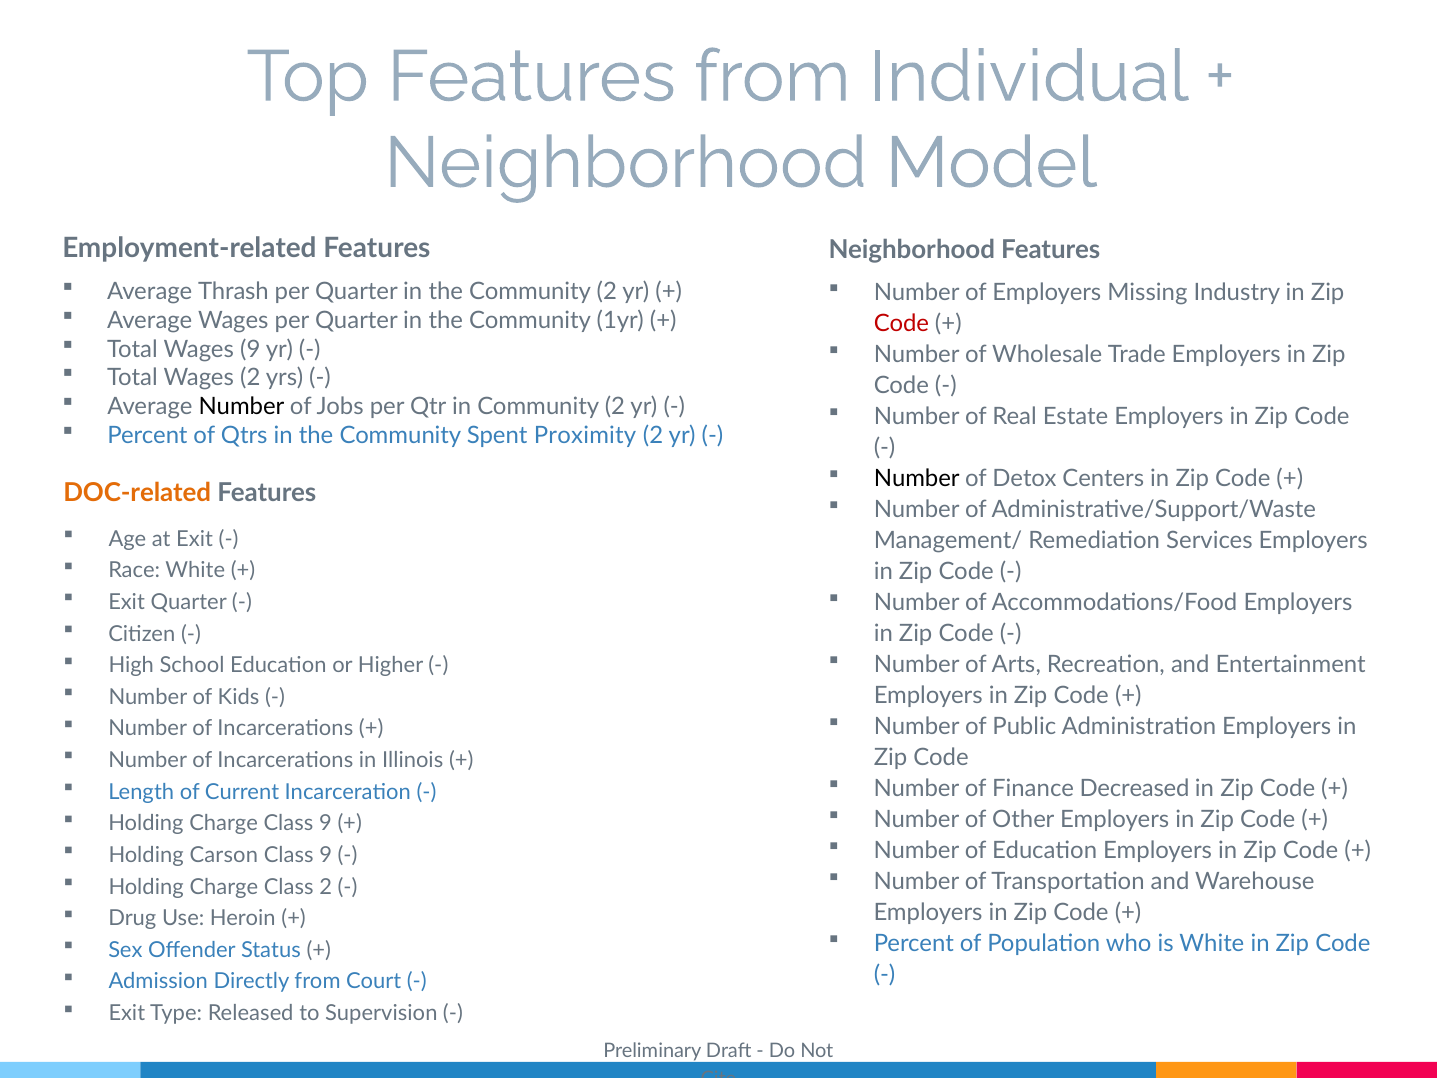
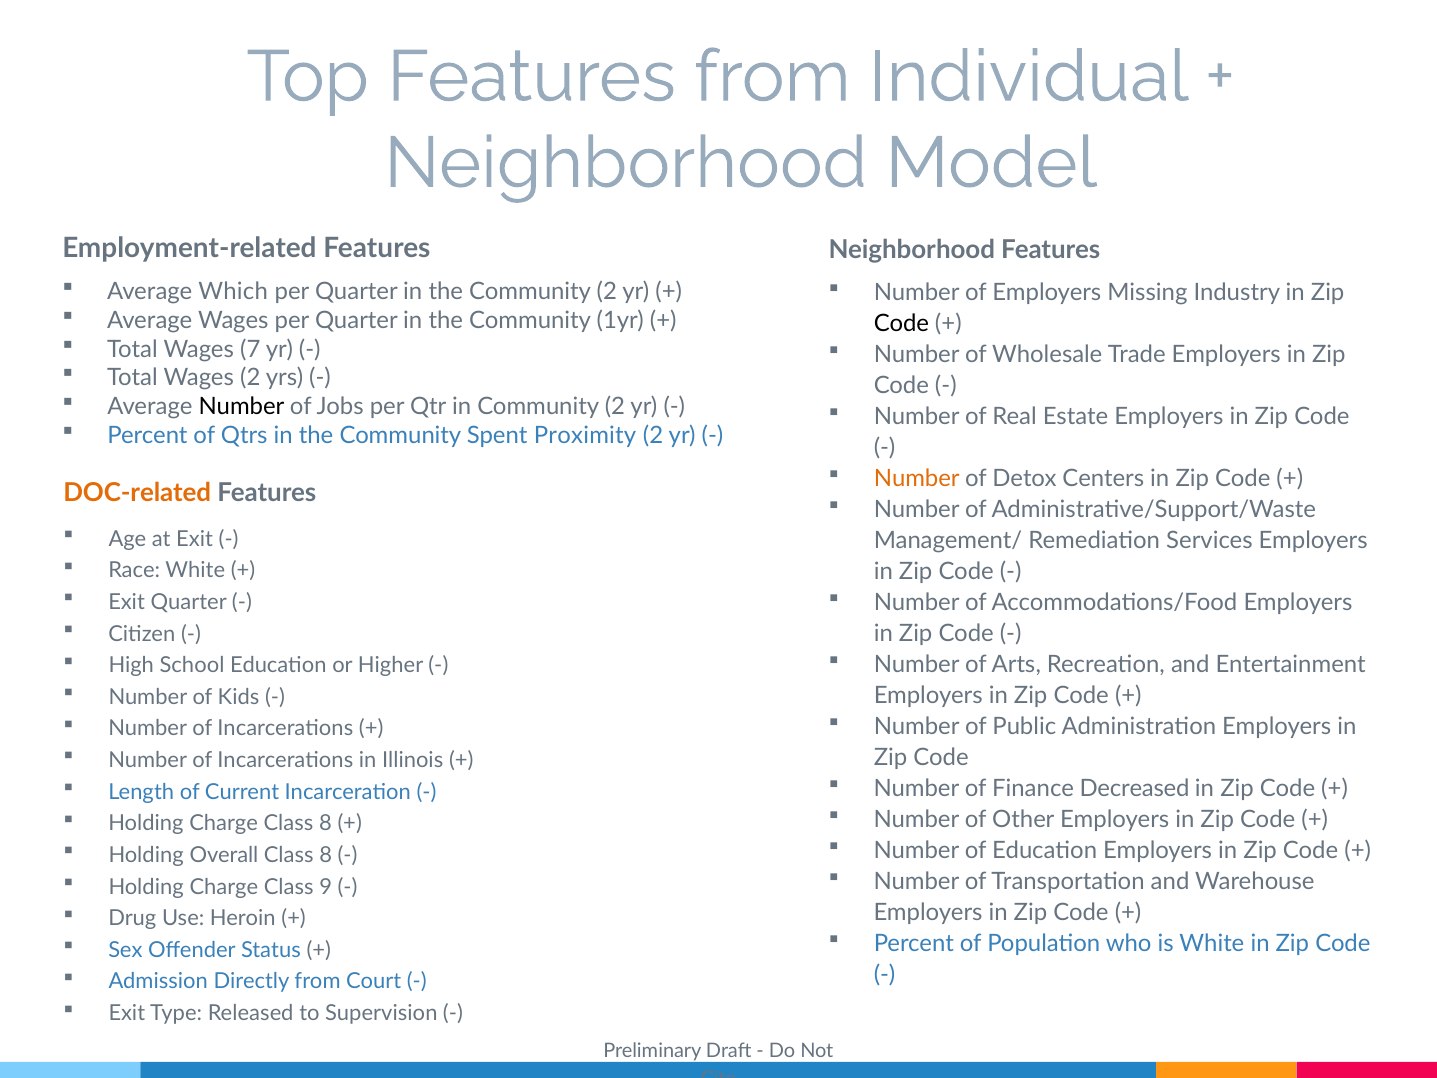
Thrash: Thrash -> Which
Code at (901, 324) colour: red -> black
Wages 9: 9 -> 7
Number at (917, 479) colour: black -> orange
Charge Class 9: 9 -> 8
Carson: Carson -> Overall
9 at (326, 855): 9 -> 8
Class 2: 2 -> 9
